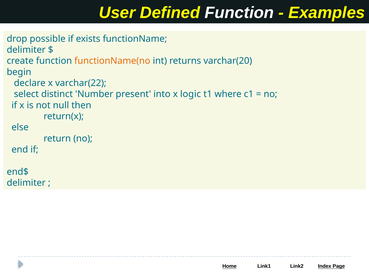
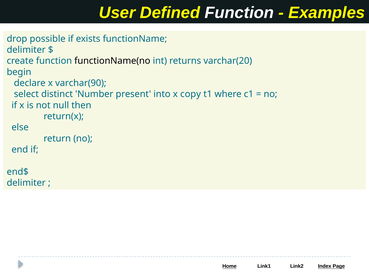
functionName(no colour: orange -> black
varchar(22: varchar(22 -> varchar(90
logic: logic -> copy
